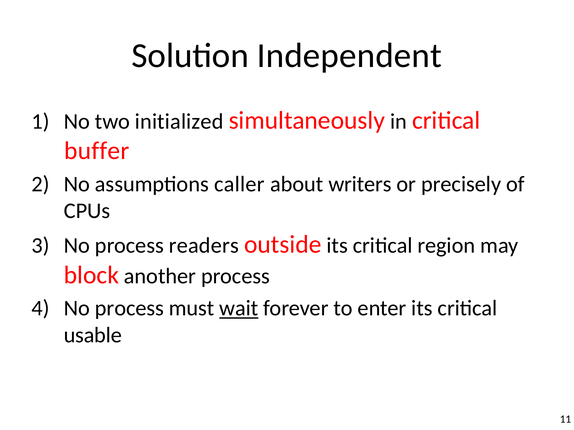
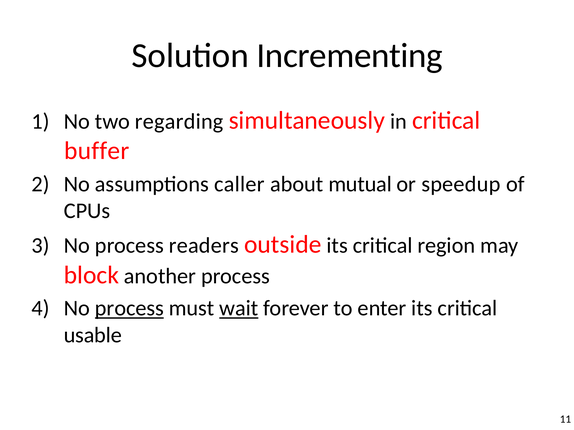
Independent: Independent -> Incrementing
initialized: initialized -> regarding
writers: writers -> mutual
precisely: precisely -> speedup
process at (129, 309) underline: none -> present
